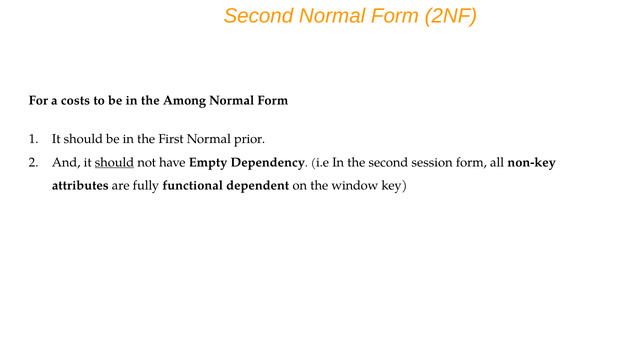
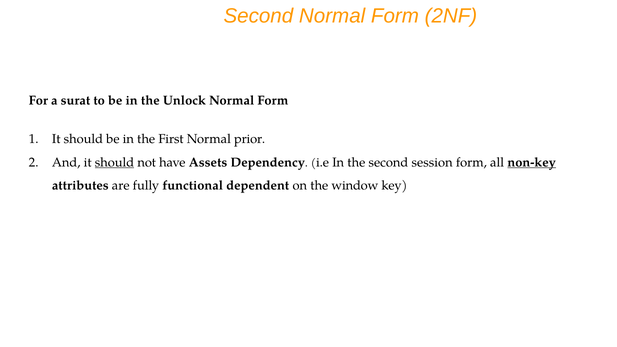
costs: costs -> surat
Among: Among -> Unlock
Empty: Empty -> Assets
non-key underline: none -> present
